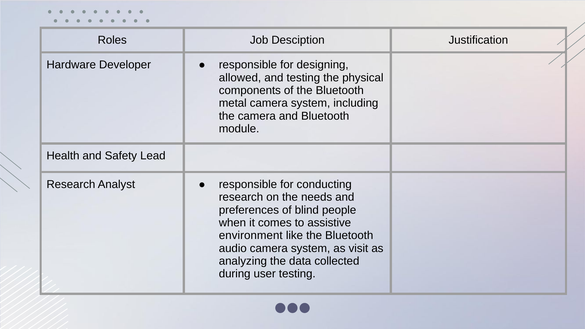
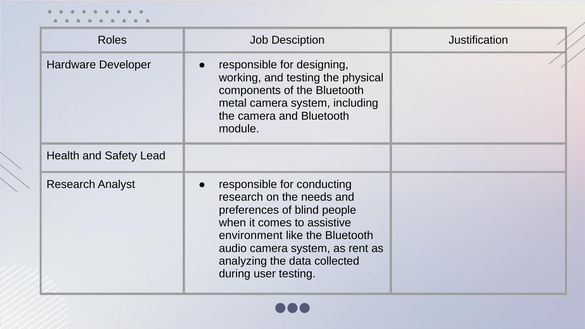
allowed: allowed -> working
visit: visit -> rent
